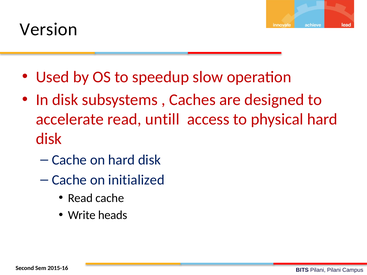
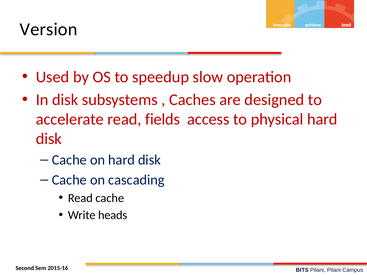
untill: untill -> fields
initialized: initialized -> cascading
